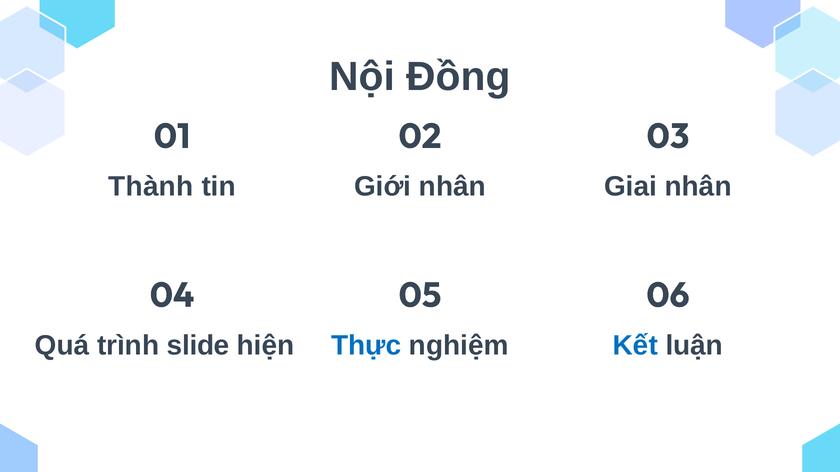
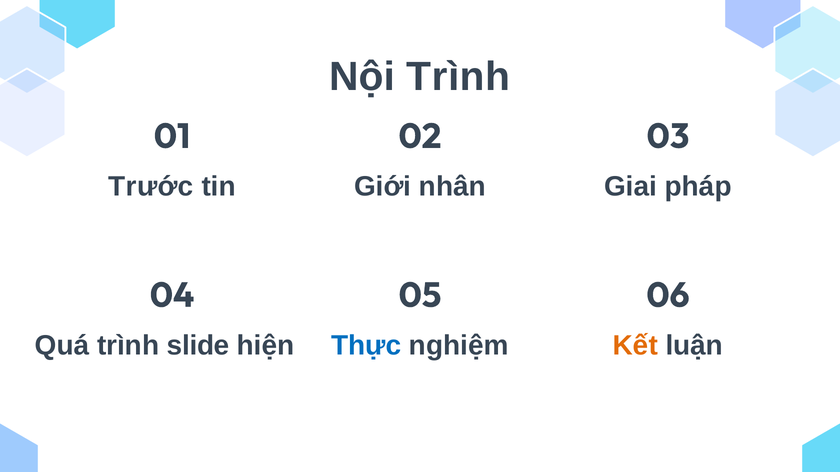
Nội Đồng: Đồng -> Trình
Thành: Thành -> Trước
Giai nhân: nhân -> pháp
Kết colour: blue -> orange
